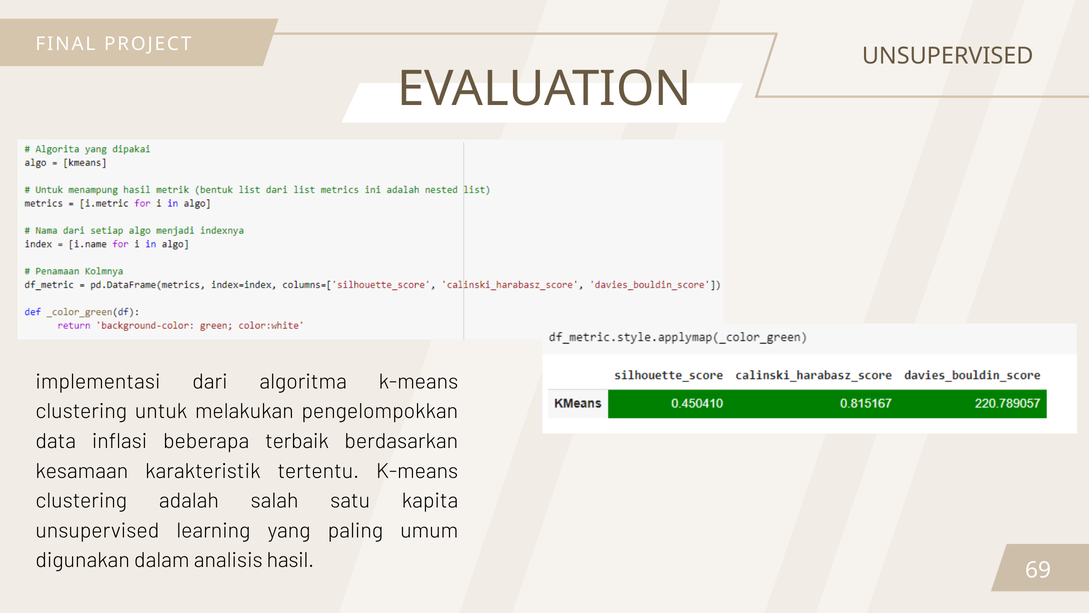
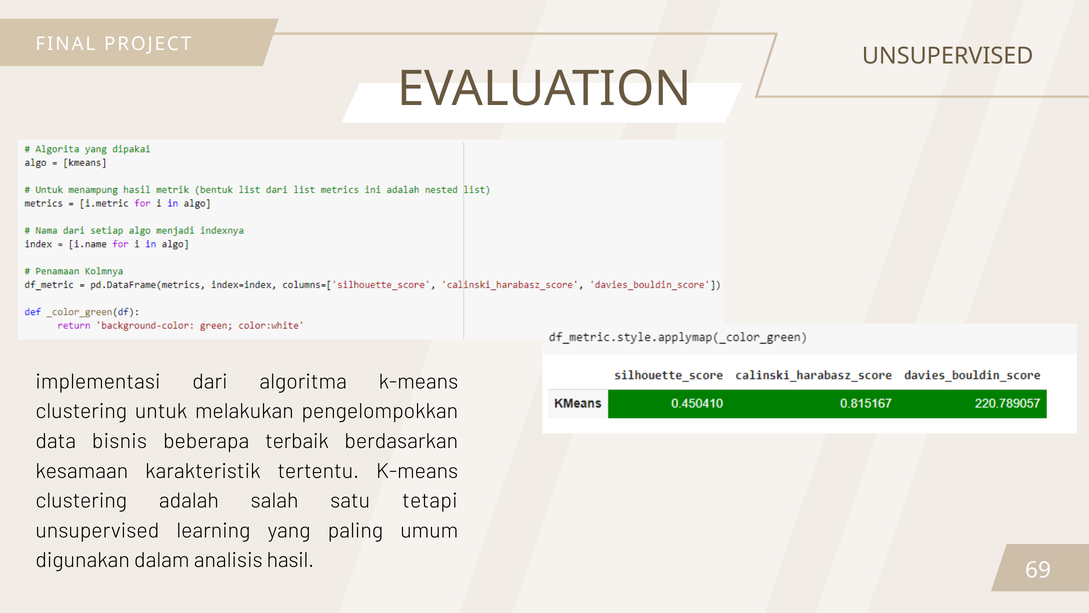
inflasi: inflasi -> bisnis
kapita: kapita -> tetapi
